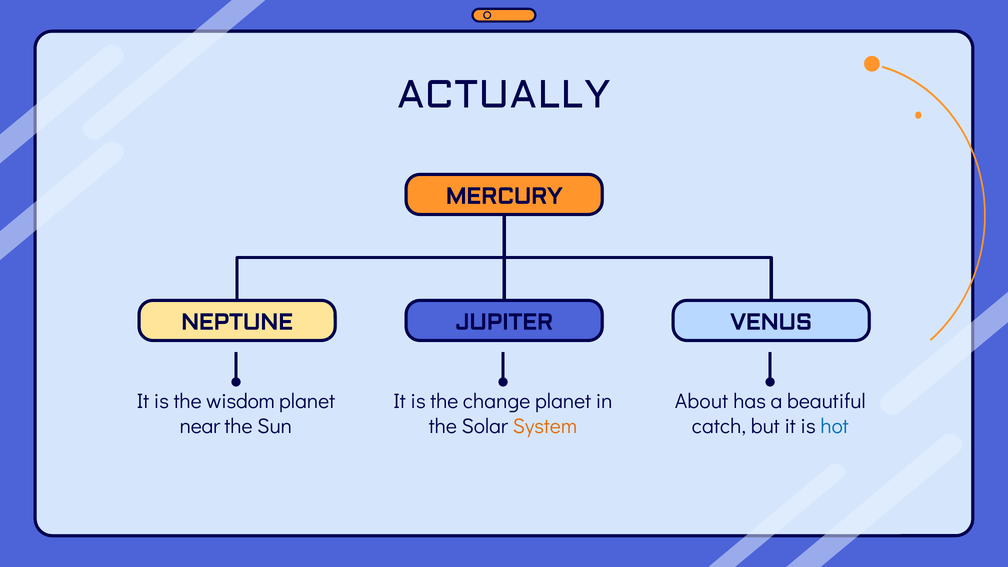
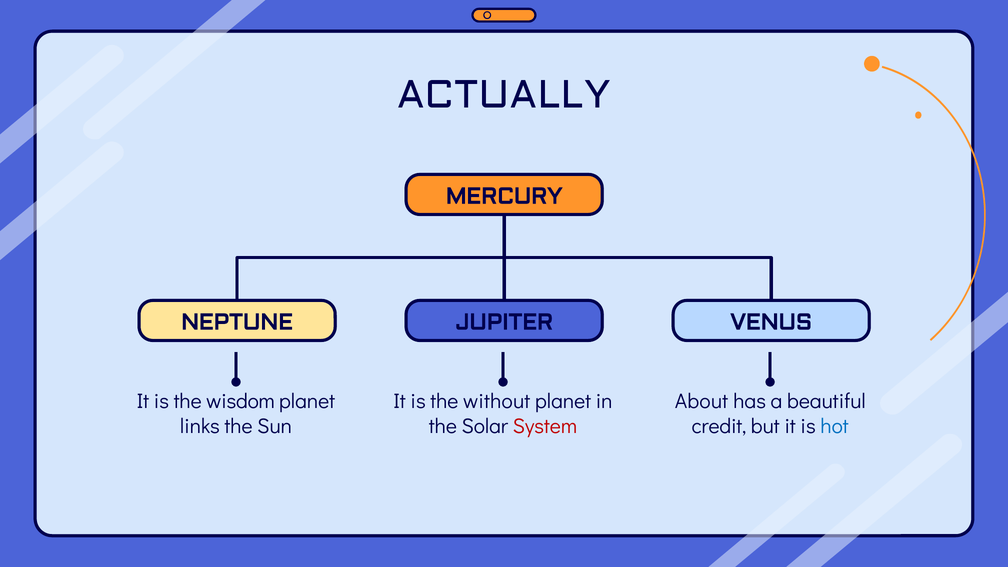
change: change -> without
near: near -> links
System colour: orange -> red
catch: catch -> credit
